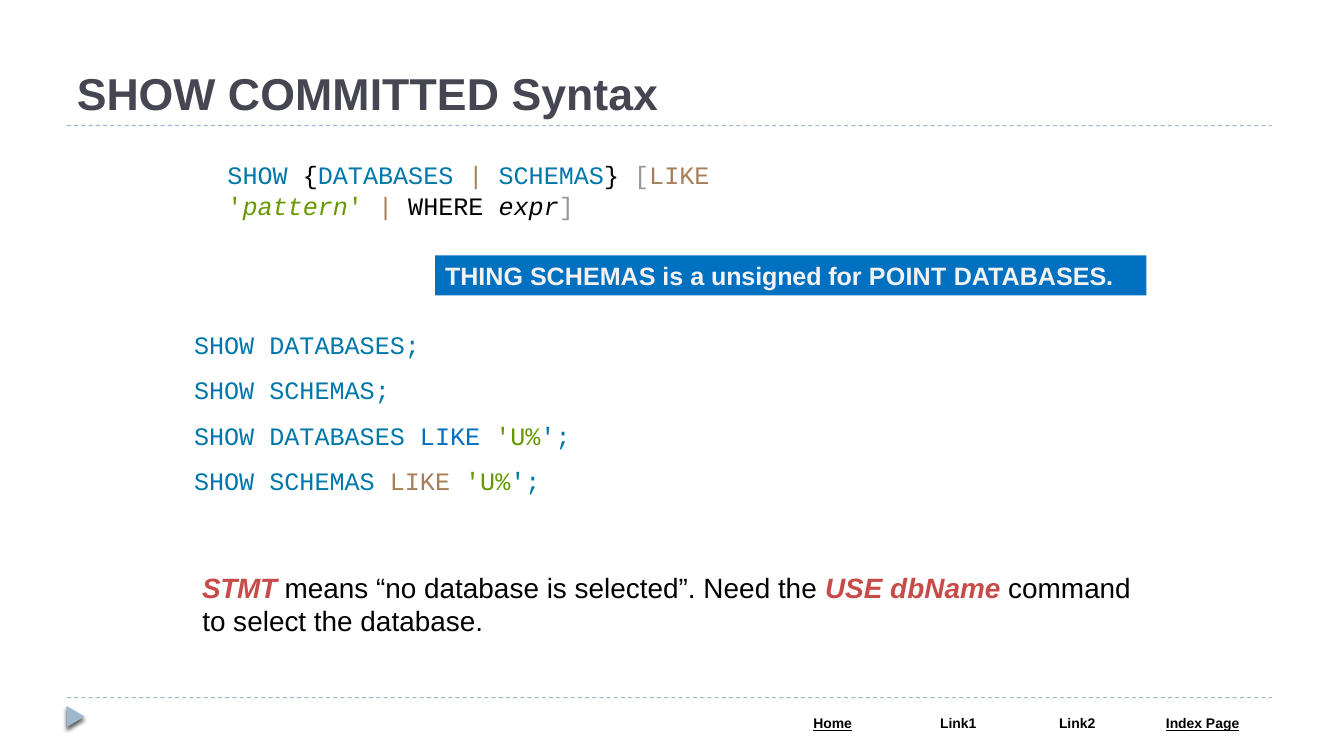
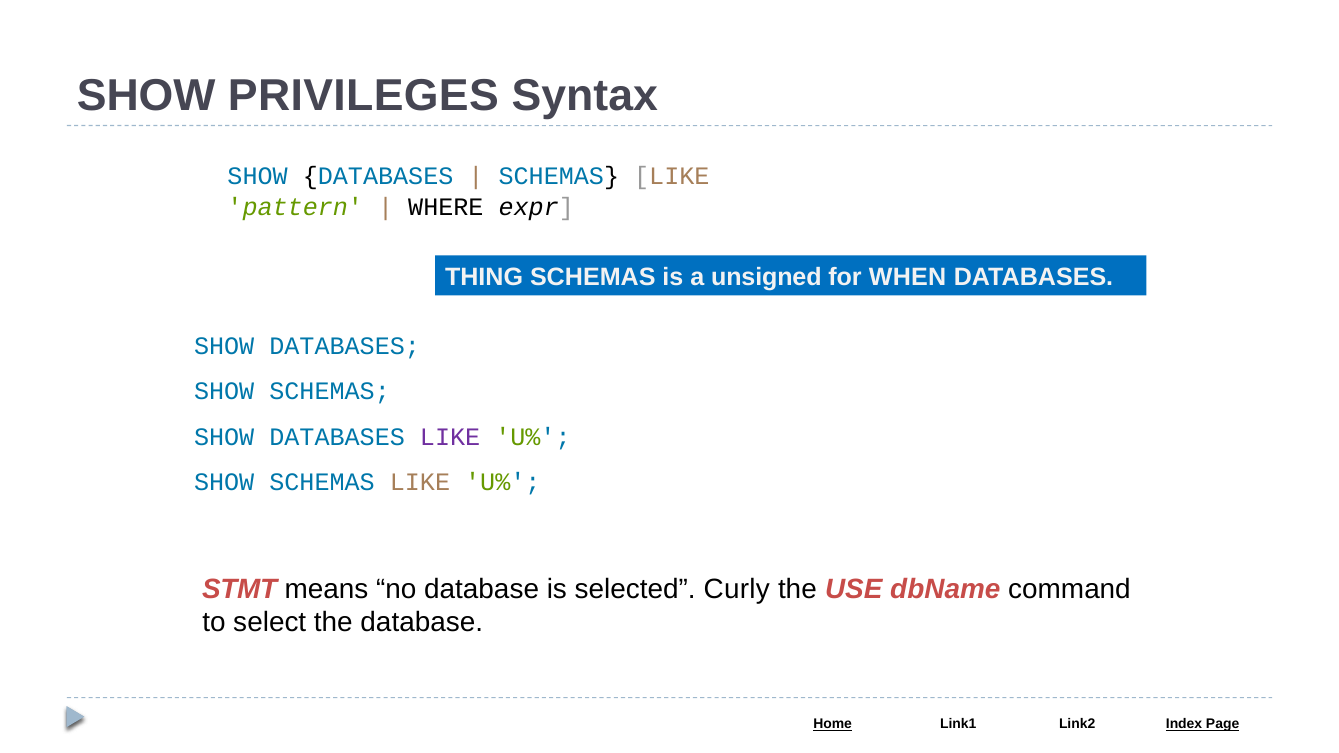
COMMITTED: COMMITTED -> PRIVILEGES
POINT: POINT -> WHEN
LIKE at (450, 437) colour: blue -> purple
Need: Need -> Curly
